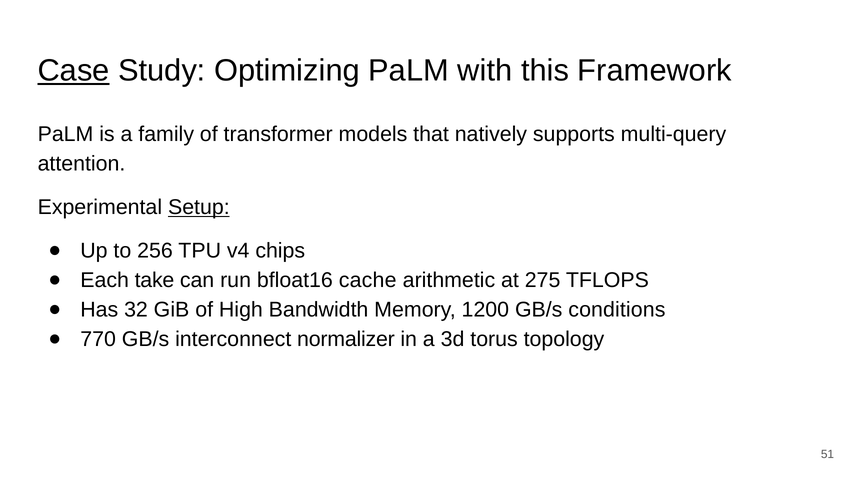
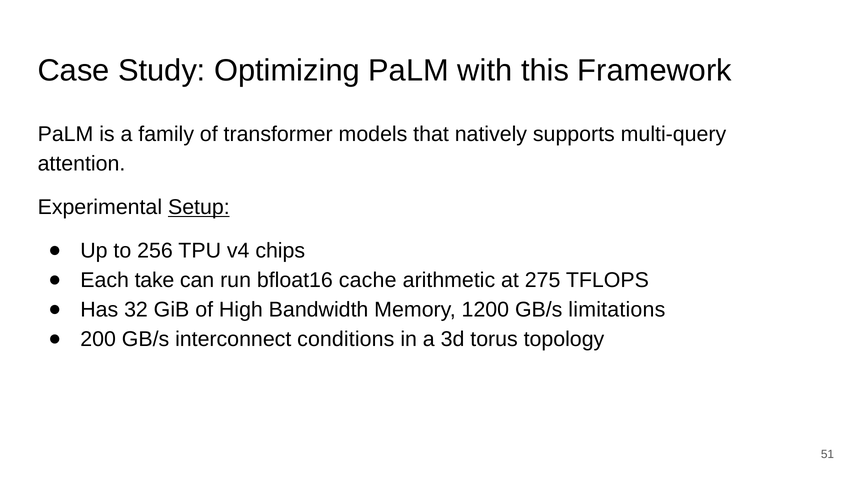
Case underline: present -> none
conditions: conditions -> limitations
770: 770 -> 200
normalizer: normalizer -> conditions
